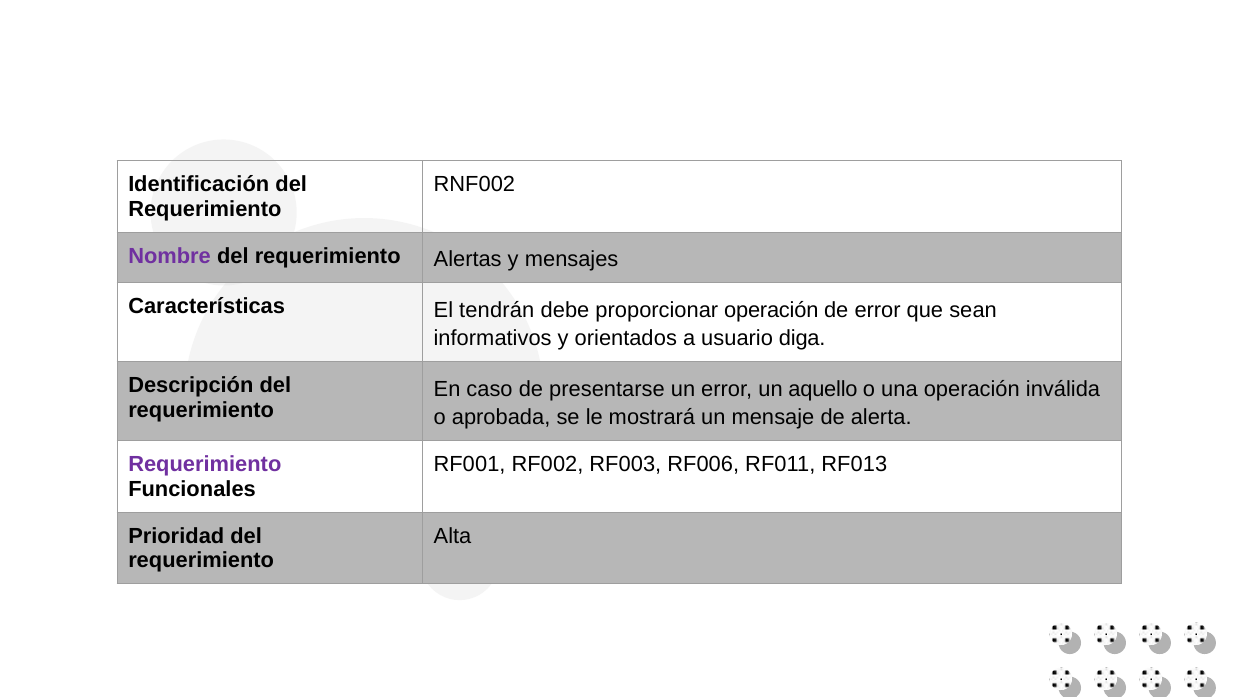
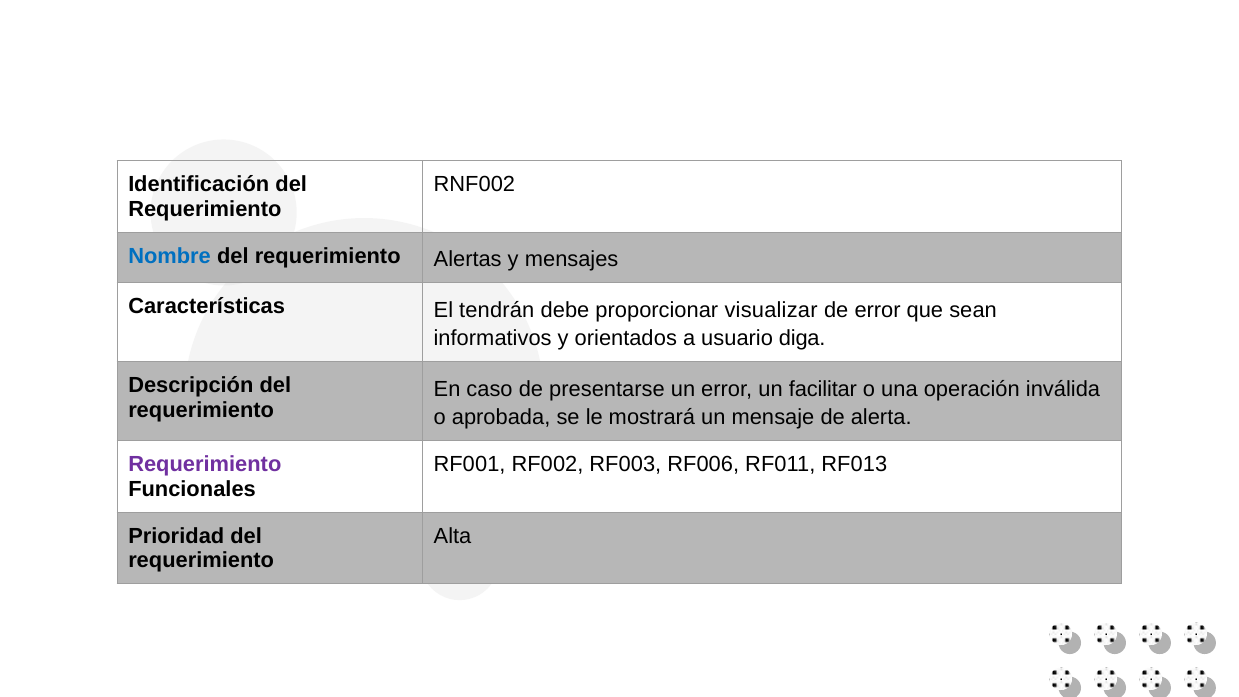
Nombre colour: purple -> blue
proporcionar operación: operación -> visualizar
aquello: aquello -> facilitar
